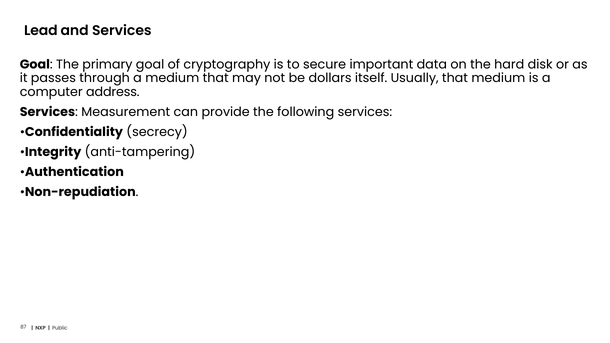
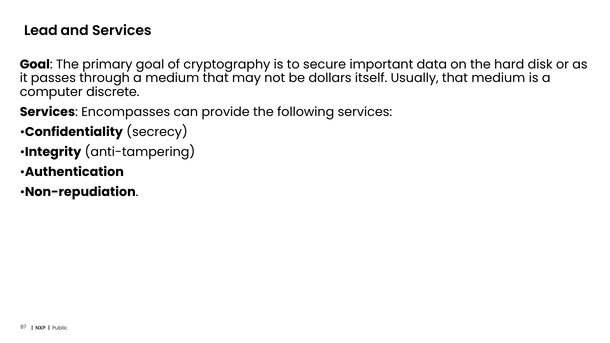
address: address -> discrete
Measurement: Measurement -> Encompasses
